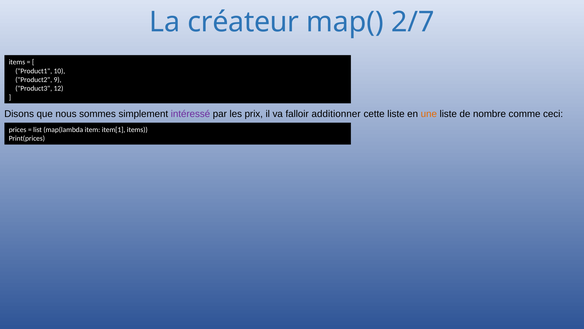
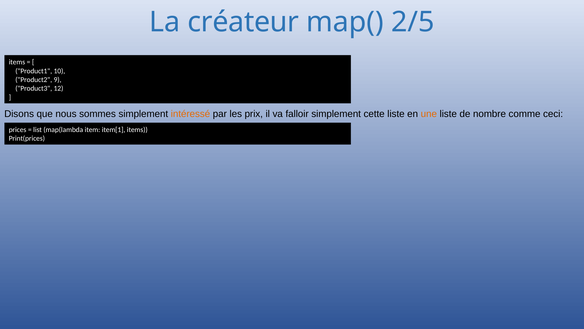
2/7: 2/7 -> 2/5
intéressé colour: purple -> orange
falloir additionner: additionner -> simplement
